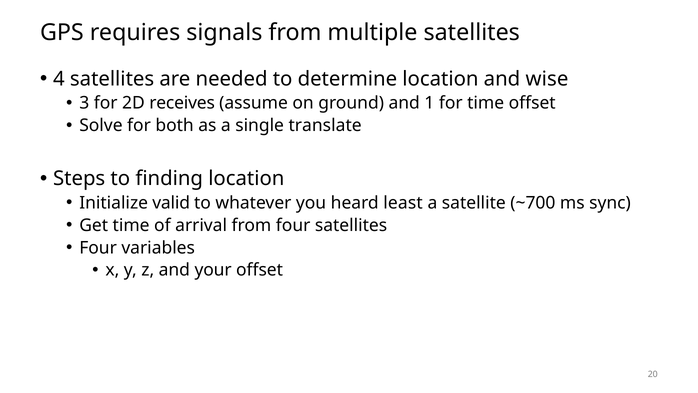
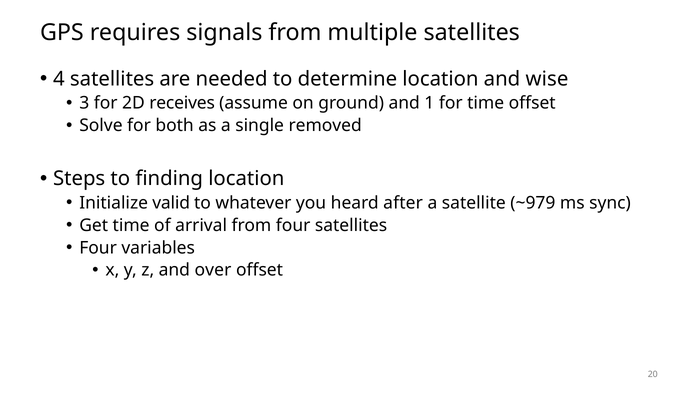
translate: translate -> removed
least: least -> after
~700: ~700 -> ~979
your: your -> over
